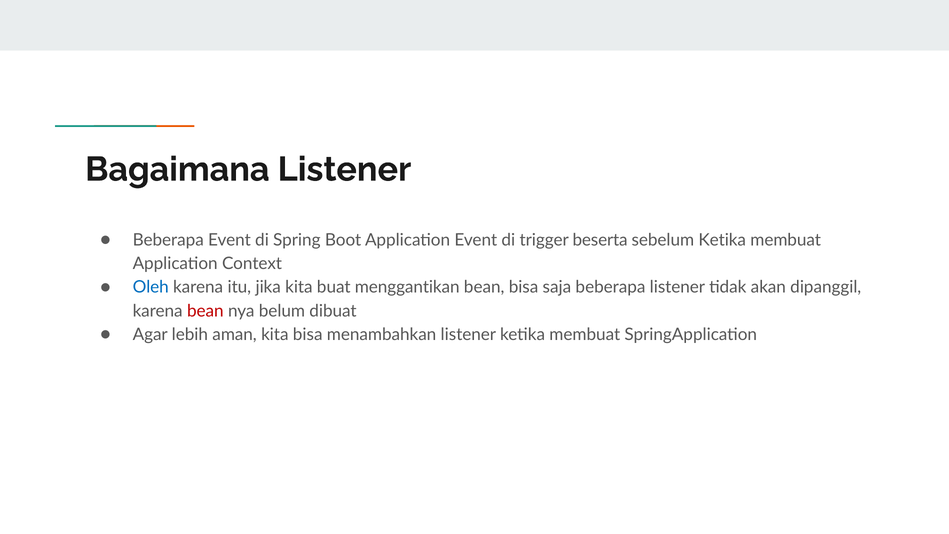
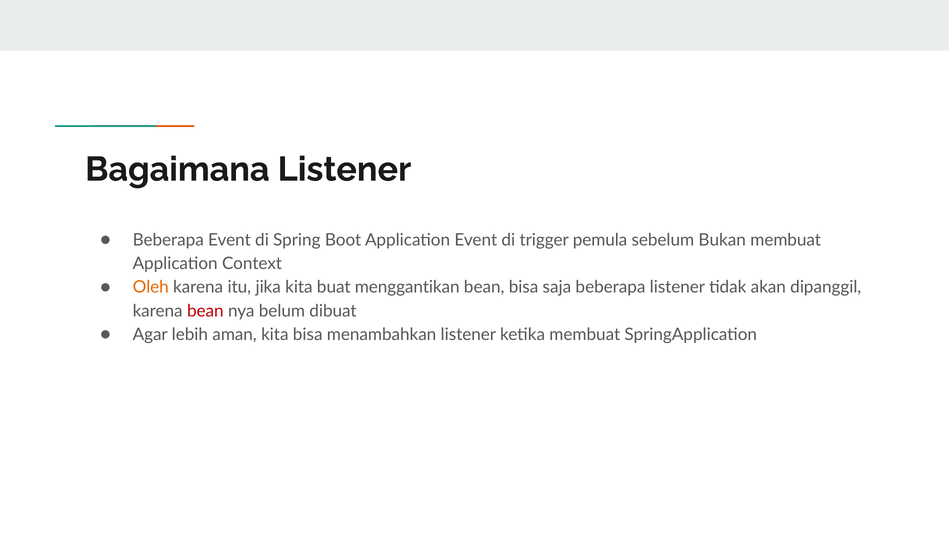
beserta: beserta -> pemula
sebelum Ketika: Ketika -> Bukan
Oleh colour: blue -> orange
